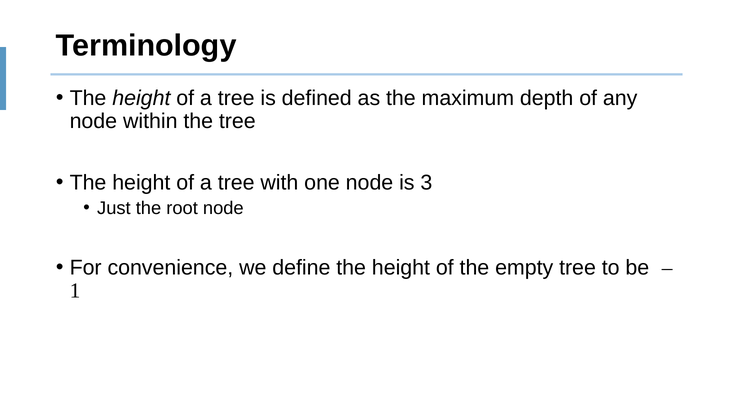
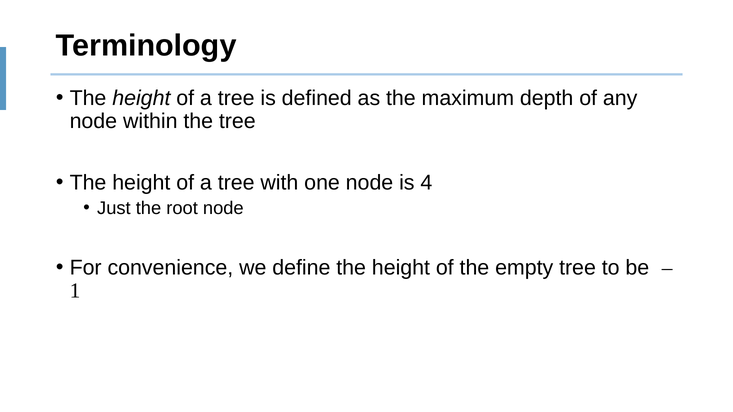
3: 3 -> 4
